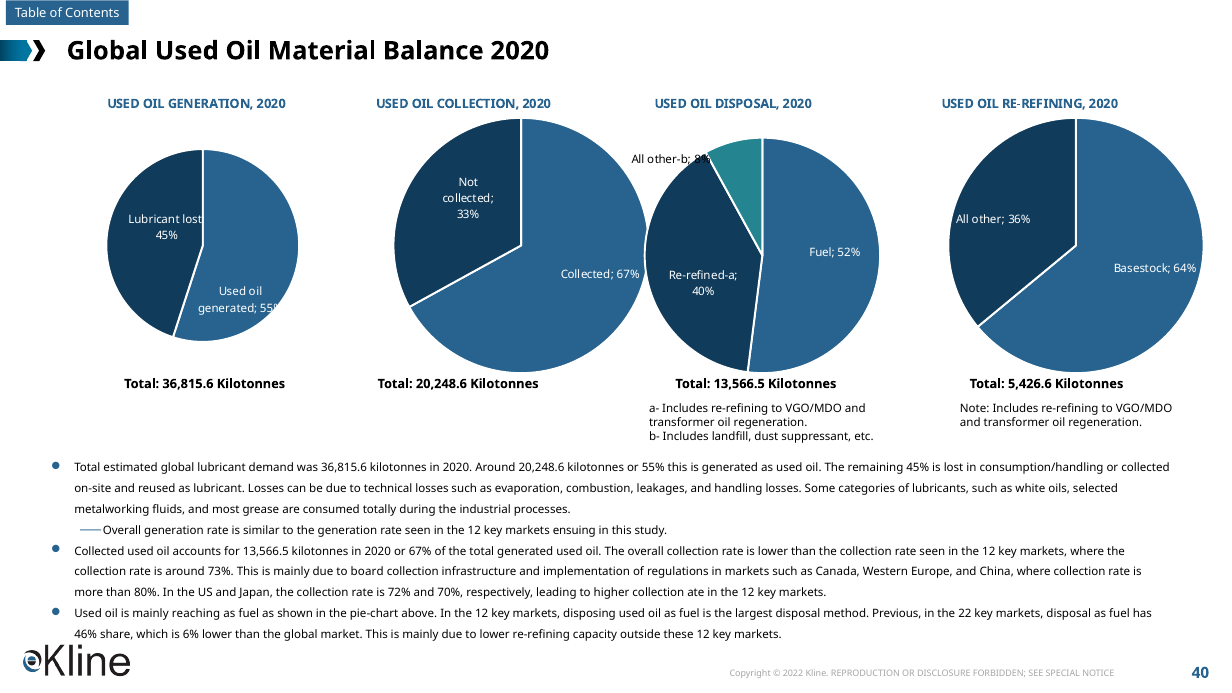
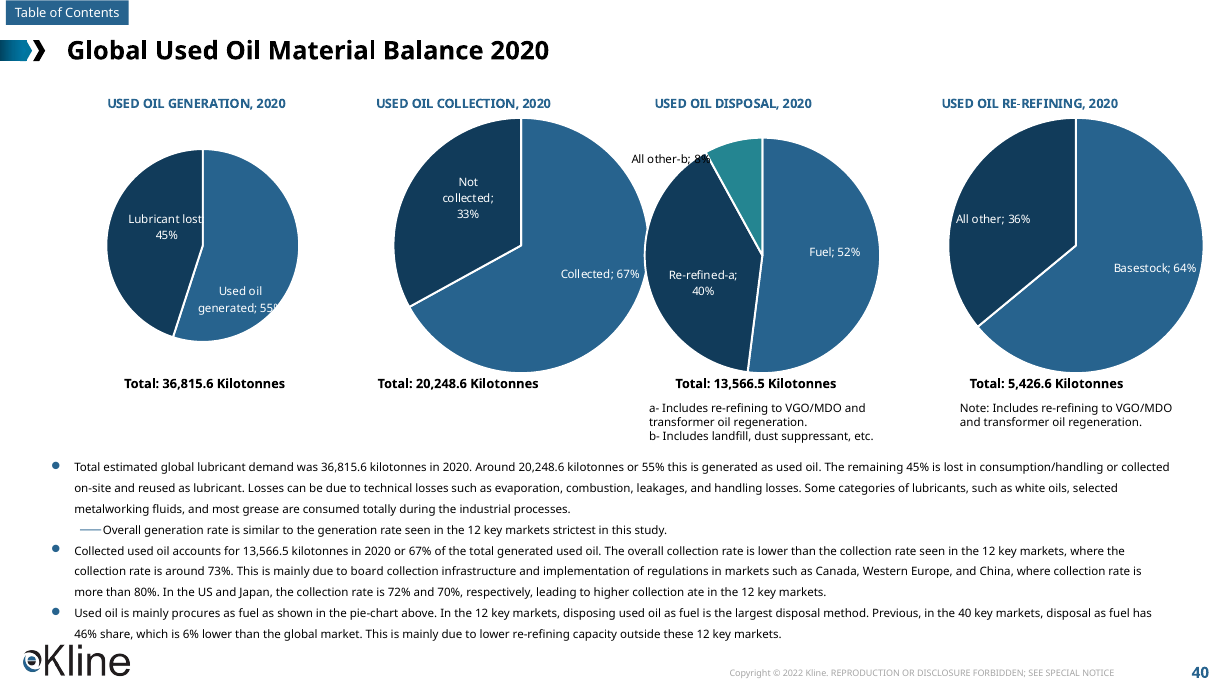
ensuing: ensuing -> strictest
reaching: reaching -> procures
the 22: 22 -> 40
